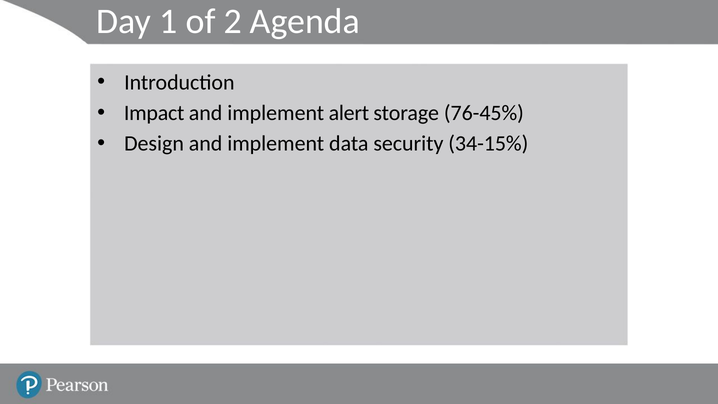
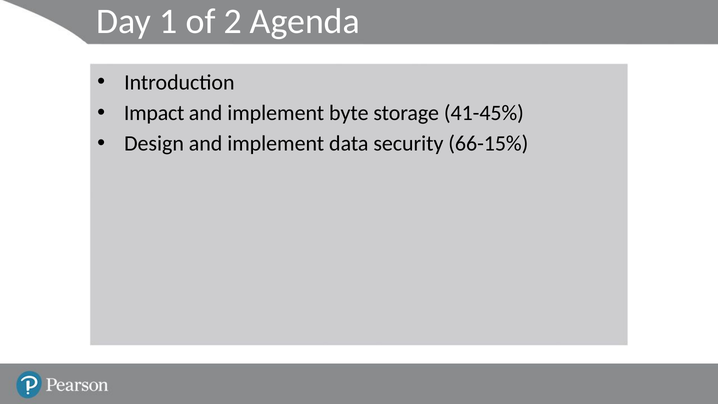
alert: alert -> byte
76-45%: 76-45% -> 41-45%
34-15%: 34-15% -> 66-15%
